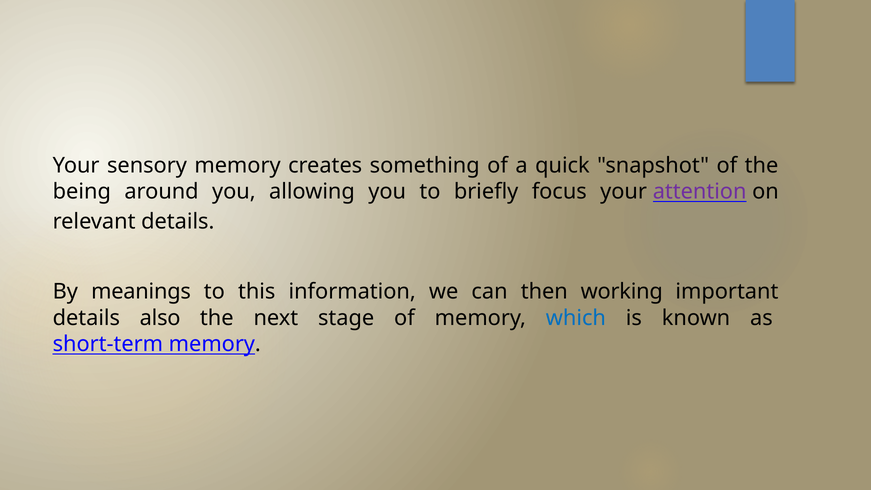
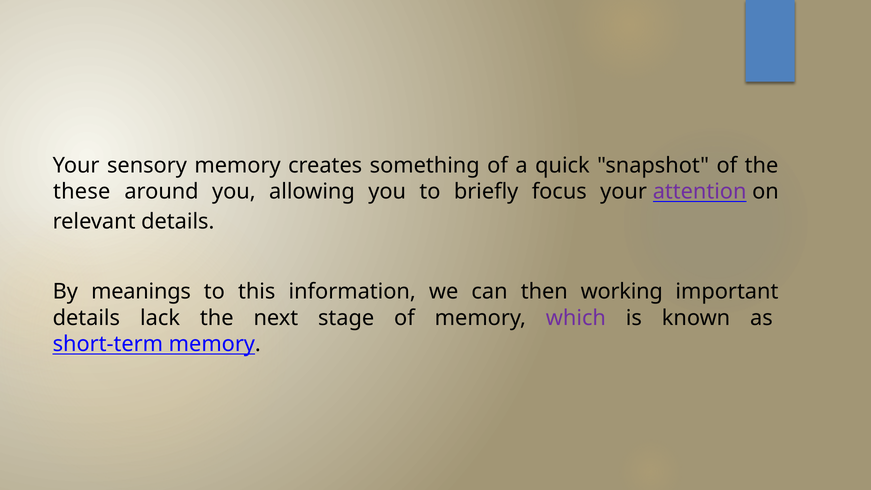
being: being -> these
also: also -> lack
which colour: blue -> purple
